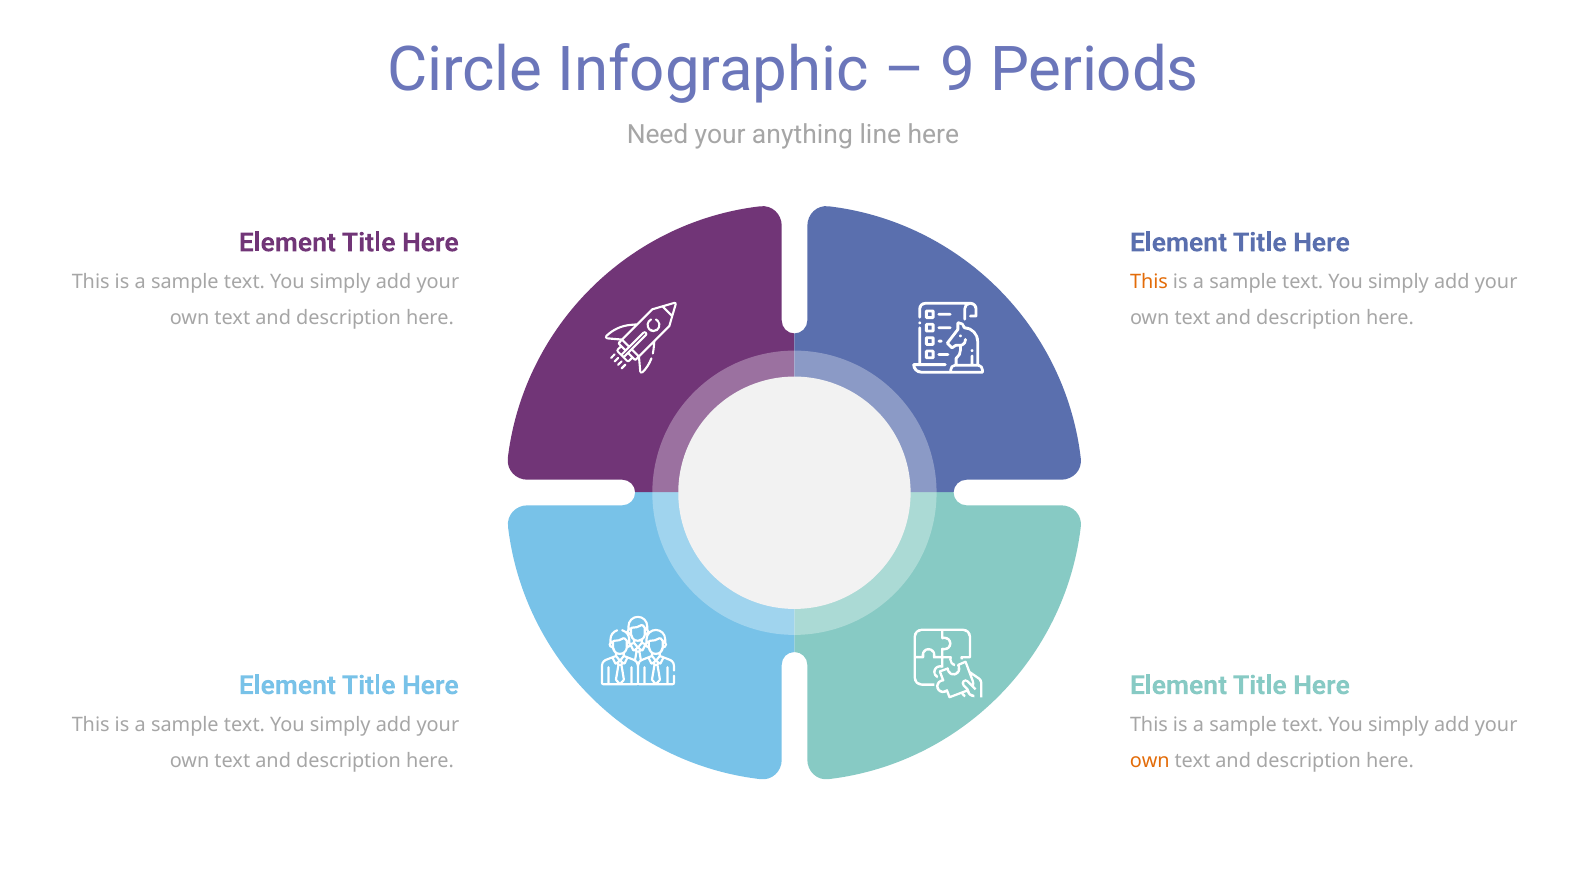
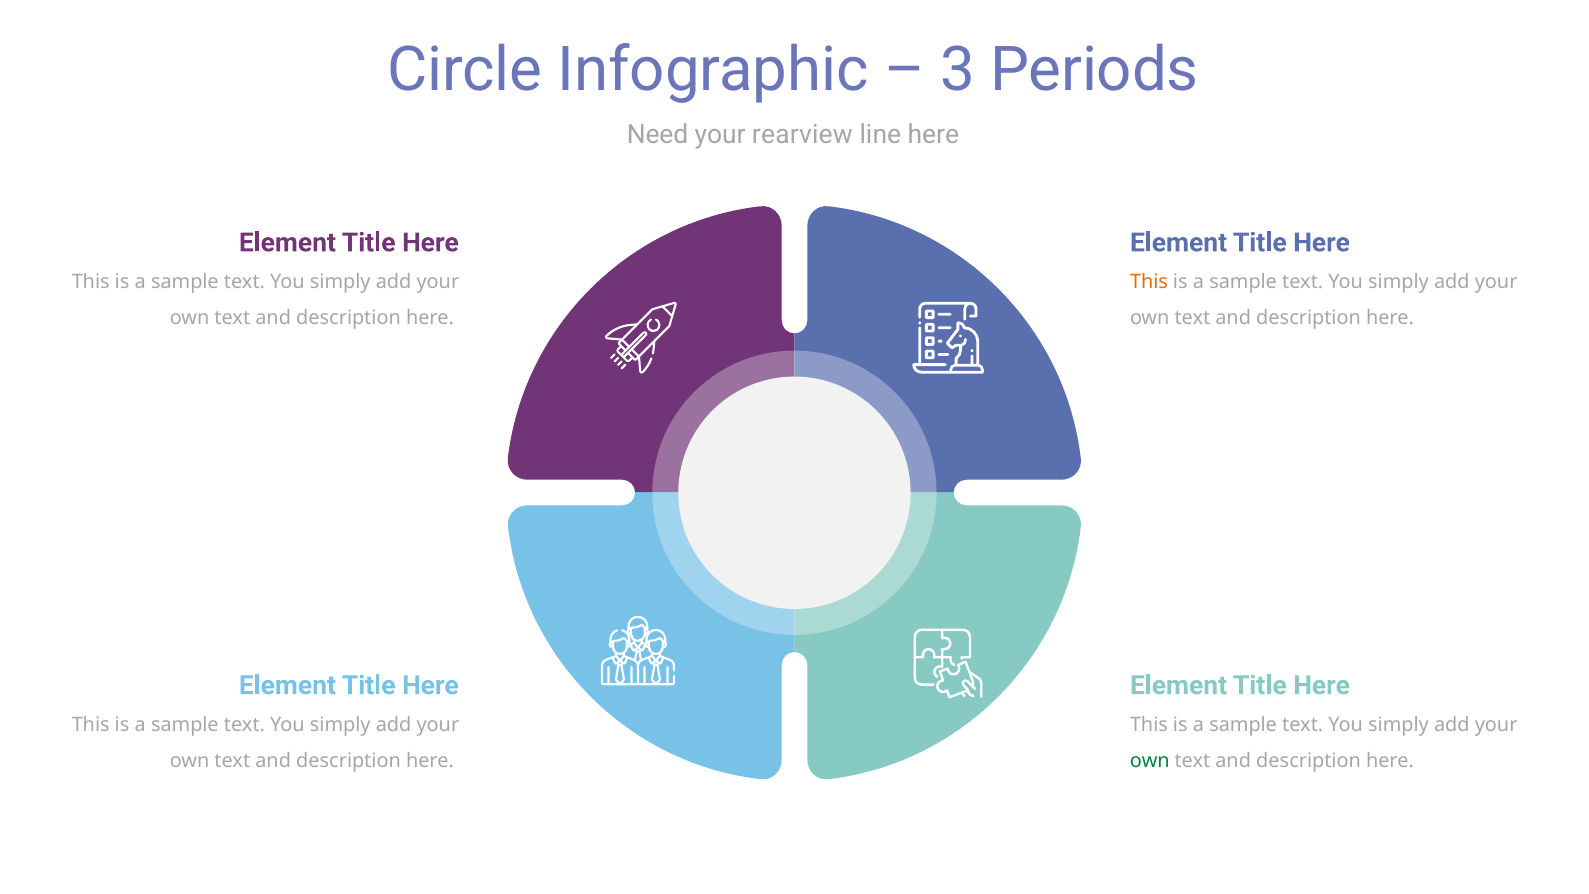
9: 9 -> 3
anything: anything -> rearview
own at (1150, 760) colour: orange -> green
